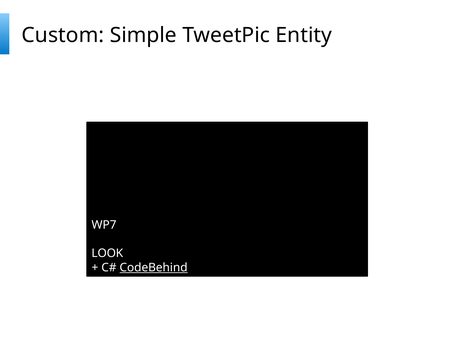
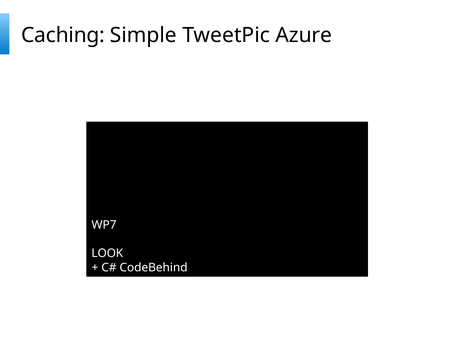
Custom: Custom -> Caching
Entity: Entity -> Azure
CodeBehind underline: present -> none
